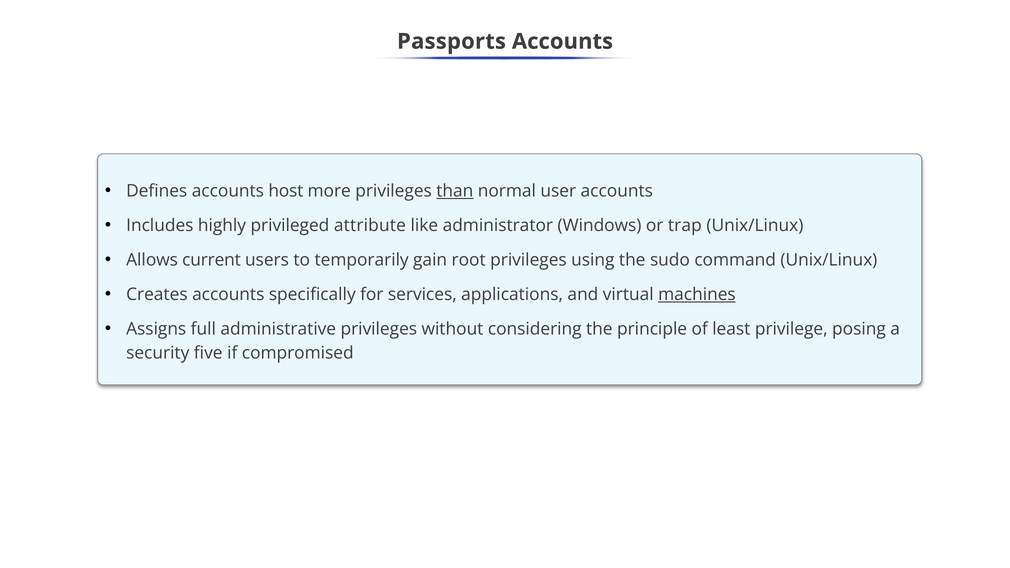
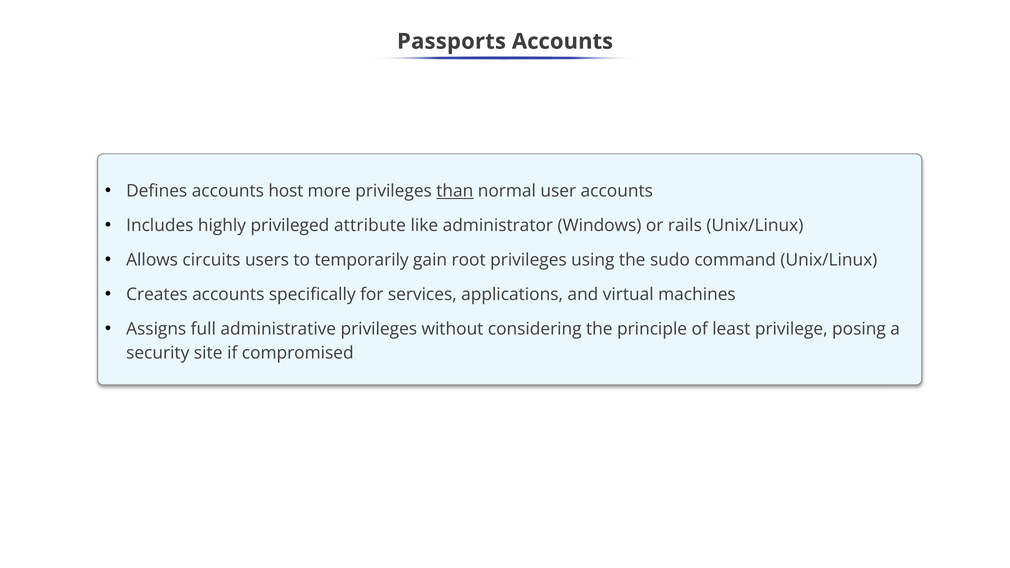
trap: trap -> rails
current: current -> circuits
machines underline: present -> none
five: five -> site
